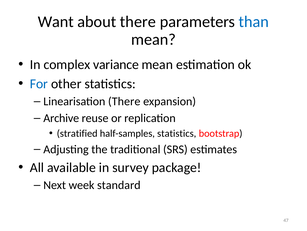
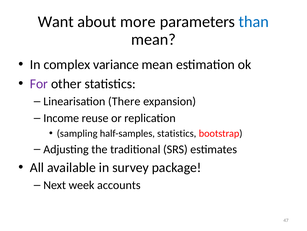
about there: there -> more
For colour: blue -> purple
Archive: Archive -> Income
stratified: stratified -> sampling
standard: standard -> accounts
